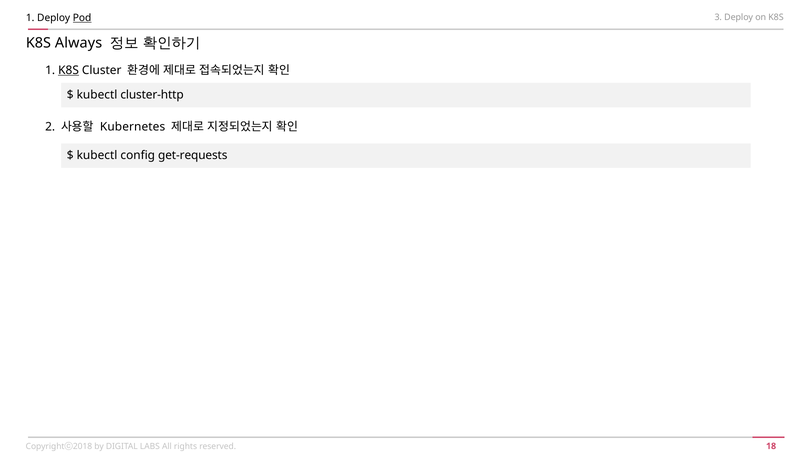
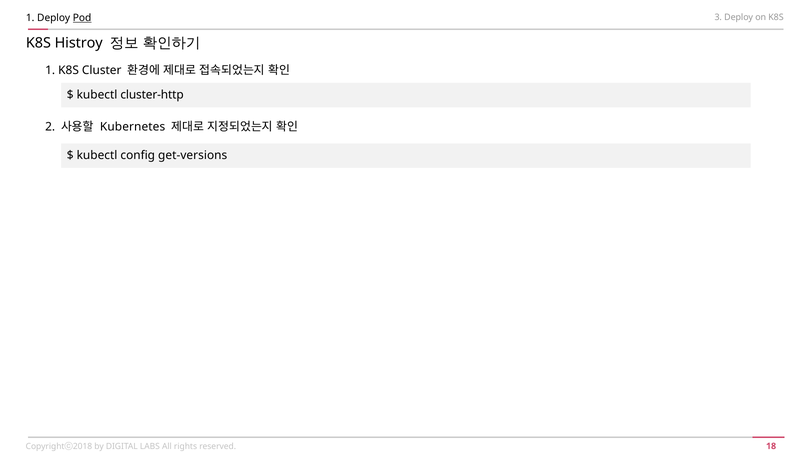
Always: Always -> Histroy
K8S at (69, 70) underline: present -> none
get-requests: get-requests -> get-versions
